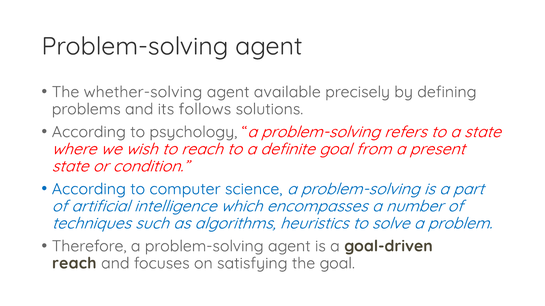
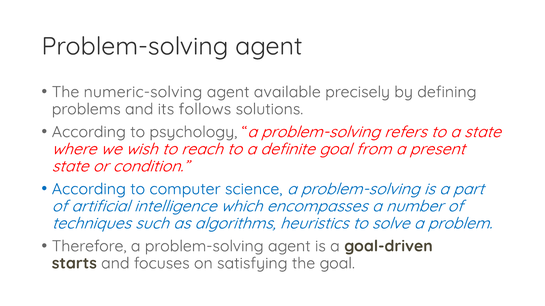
whether-solving: whether-solving -> numeric-solving
reach at (74, 264): reach -> starts
